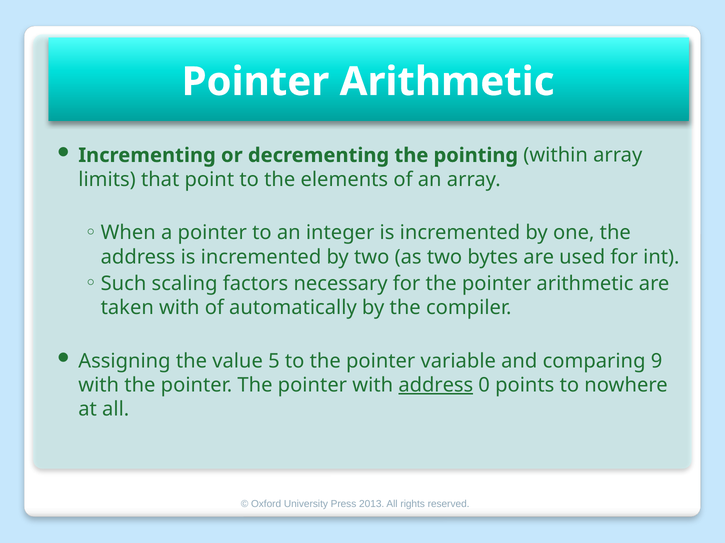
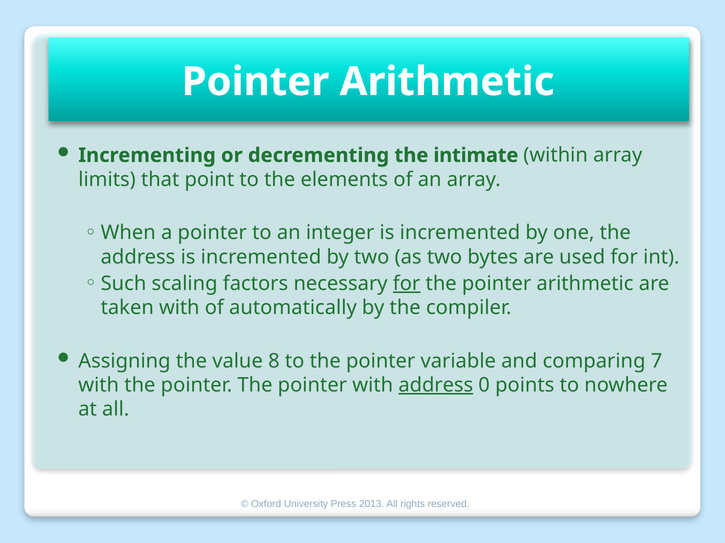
pointing: pointing -> intimate
for at (407, 284) underline: none -> present
5: 5 -> 8
9: 9 -> 7
